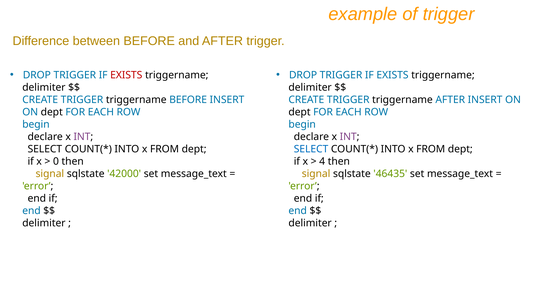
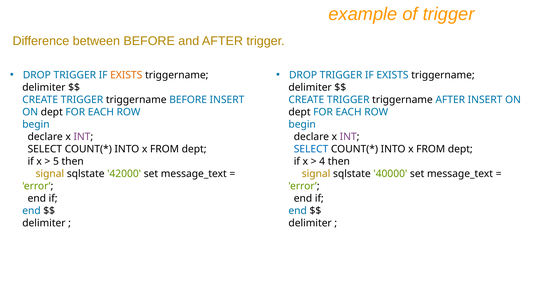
EXISTS at (126, 75) colour: red -> orange
0: 0 -> 5
46435: 46435 -> 40000
